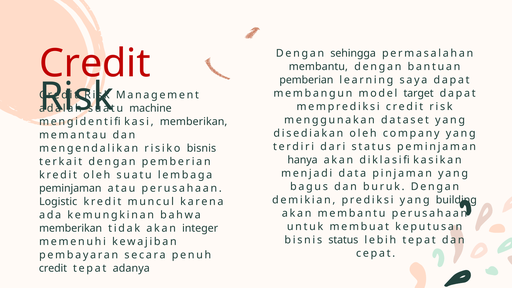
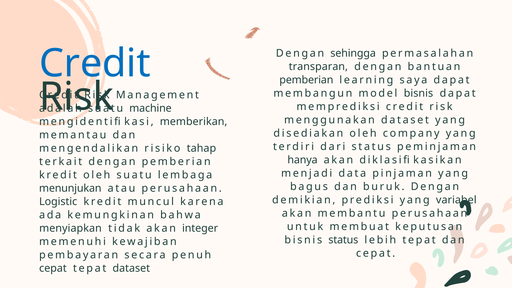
Credit at (95, 64) colour: red -> blue
membantu at (318, 67): membantu -> transparan
model target: target -> bisnis
risiko bisnis: bisnis -> tahap
peminjaman at (70, 188): peminjaman -> menunjukan
building: building -> variabel
memberikan at (71, 228): memberikan -> menyiapkan
credit at (53, 268): credit -> cepat
tepat adanya: adanya -> dataset
